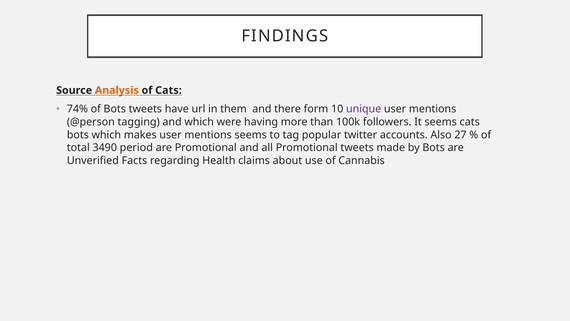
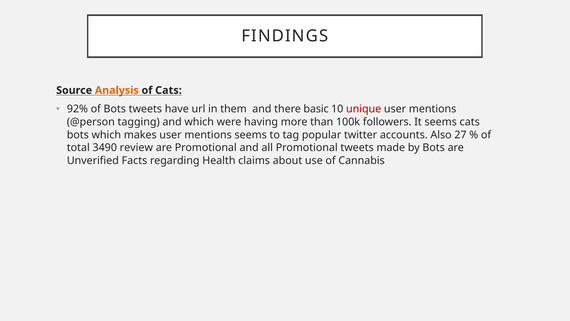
74%: 74% -> 92%
form: form -> basic
unique colour: purple -> red
period: period -> review
